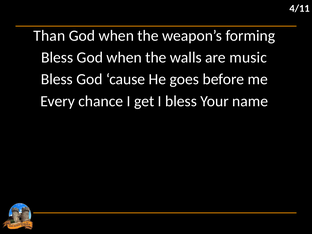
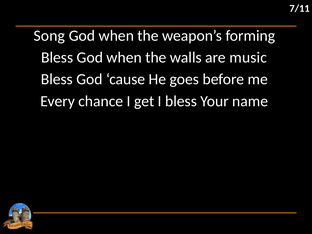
4/11: 4/11 -> 7/11
Than: Than -> Song
